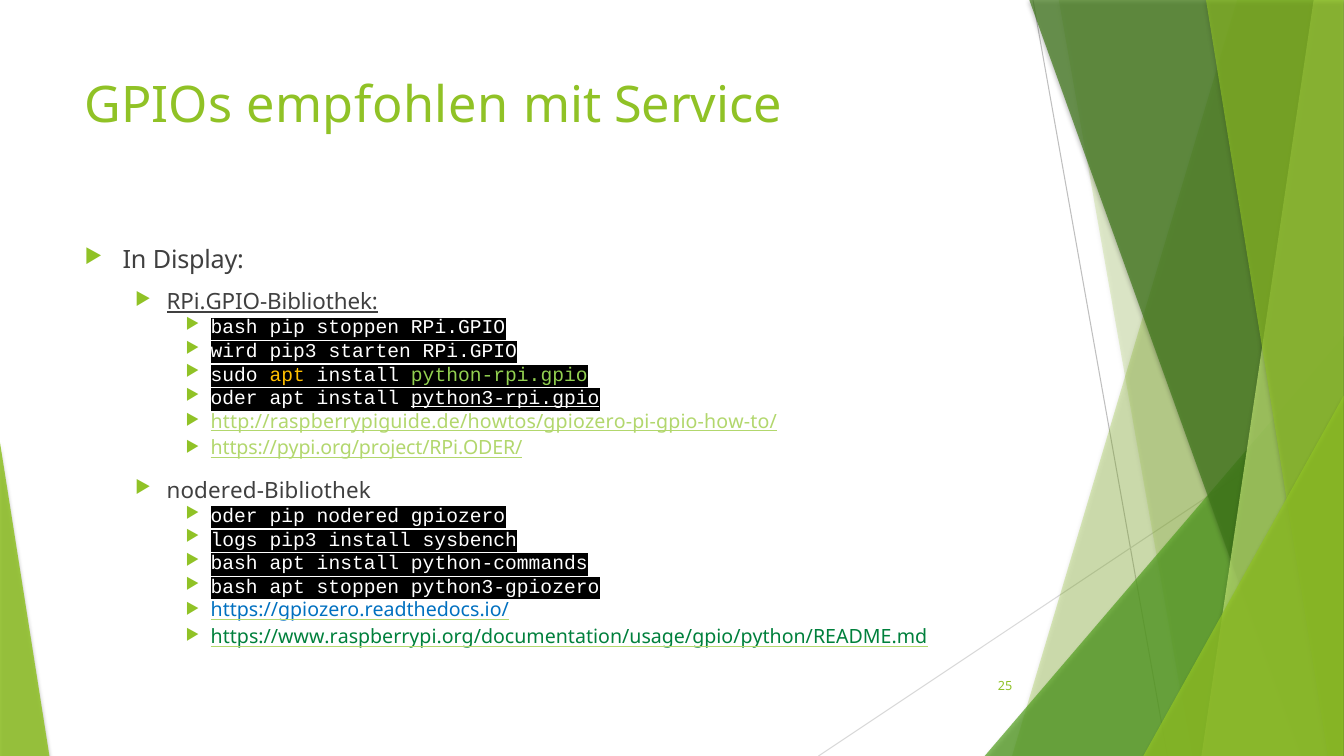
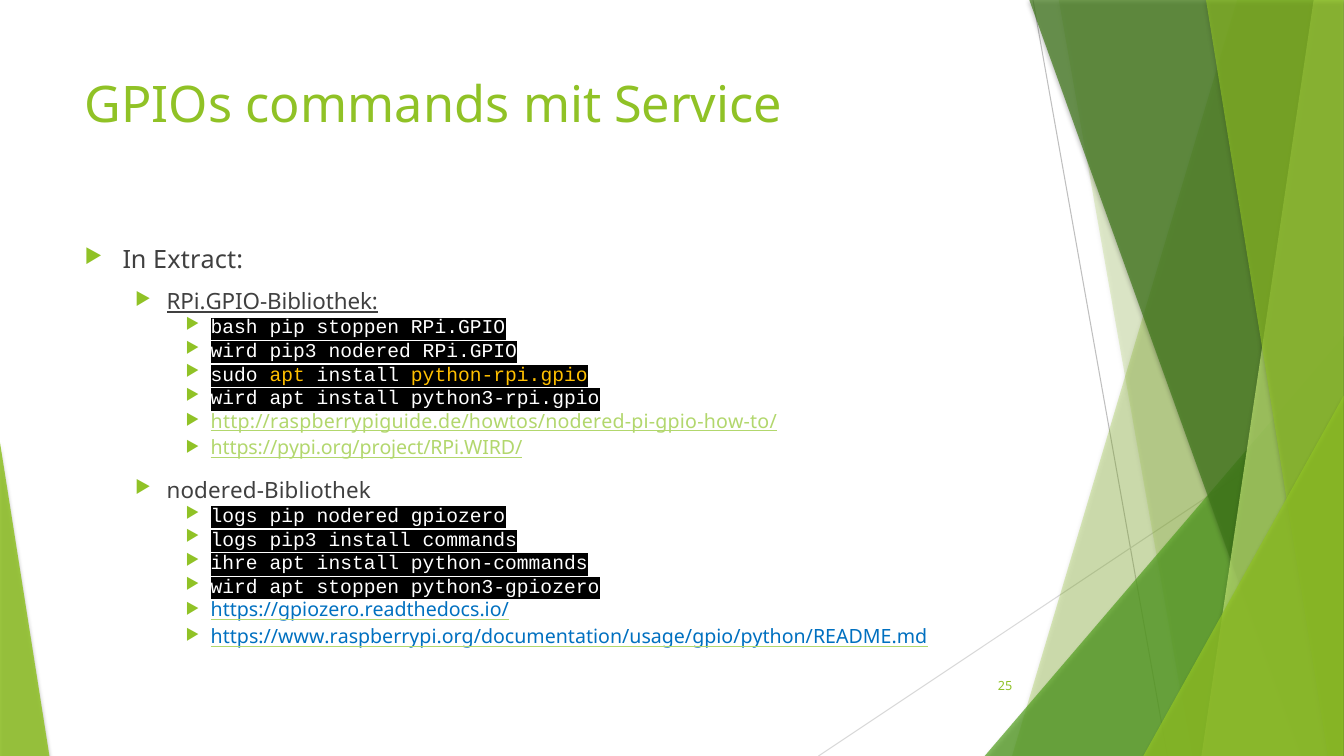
GPIOs empfohlen: empfohlen -> commands
Display: Display -> Extract
pip3 starten: starten -> nodered
python-rpi.gpio colour: light green -> yellow
oder at (234, 398): oder -> wird
python3-rpi.gpio underline: present -> none
http://raspberrypiguide.de/howtos/gpiozero-pi-gpio-how-to/: http://raspberrypiguide.de/howtos/gpiozero-pi-gpio-how-to/ -> http://raspberrypiguide.de/howtos/nodered-pi-gpio-how-to/
https://pypi.org/project/RPi.ODER/: https://pypi.org/project/RPi.ODER/ -> https://pypi.org/project/RPi.WIRD/
oder at (234, 516): oder -> logs
install sysbench: sysbench -> commands
bash at (234, 563): bash -> ihre
bash at (234, 587): bash -> wird
https://www.raspberrypi.org/documentation/usage/gpio/python/README.md colour: green -> blue
